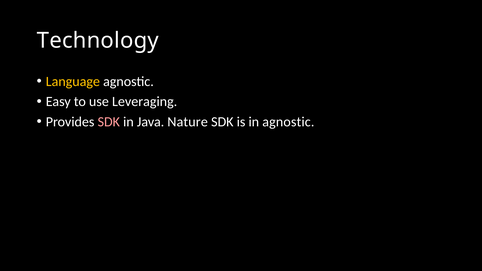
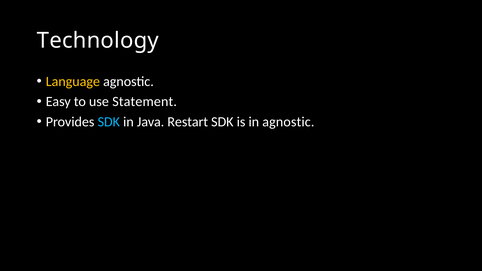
Leveraging: Leveraging -> Statement
SDK at (109, 122) colour: pink -> light blue
Nature: Nature -> Restart
